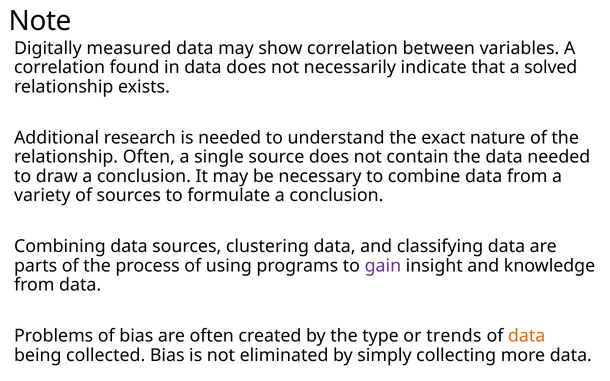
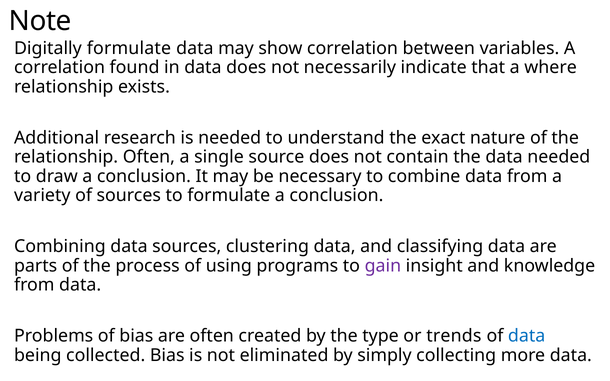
Digitally measured: measured -> formulate
solved: solved -> where
data at (527, 336) colour: orange -> blue
